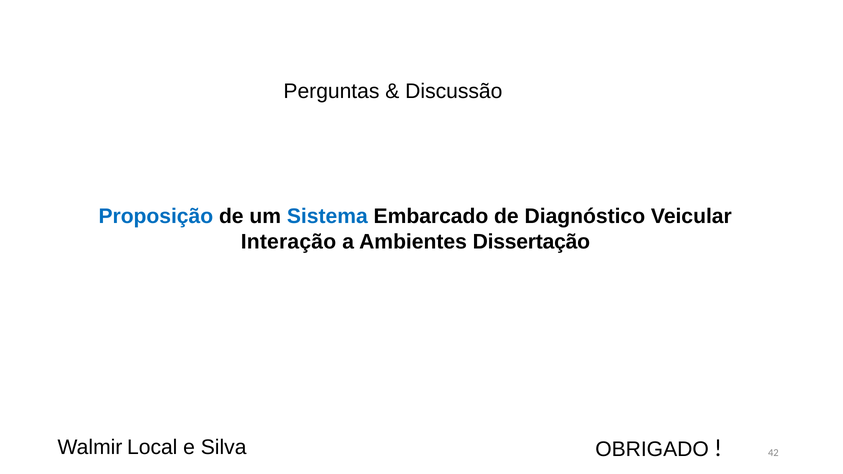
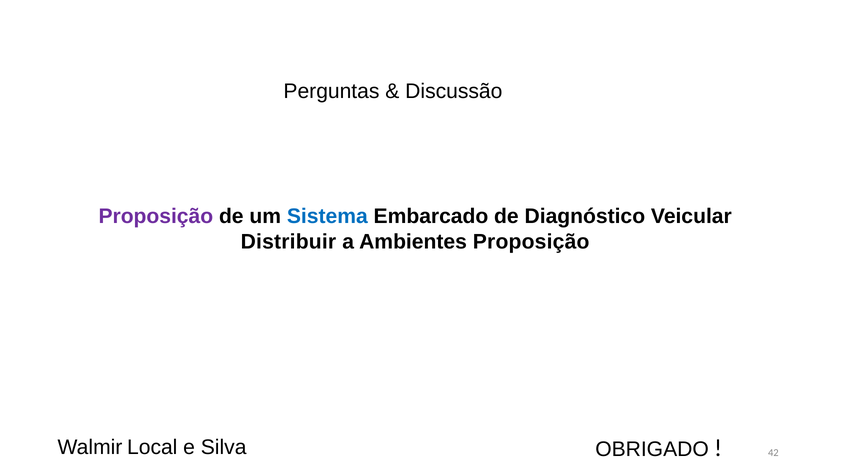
Proposição at (156, 216) colour: blue -> purple
Interação: Interação -> Distribuir
Ambientes Dissertação: Dissertação -> Proposição
